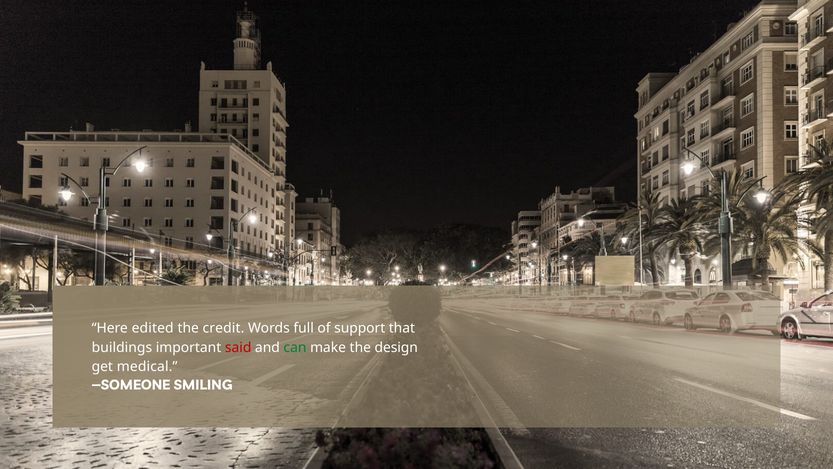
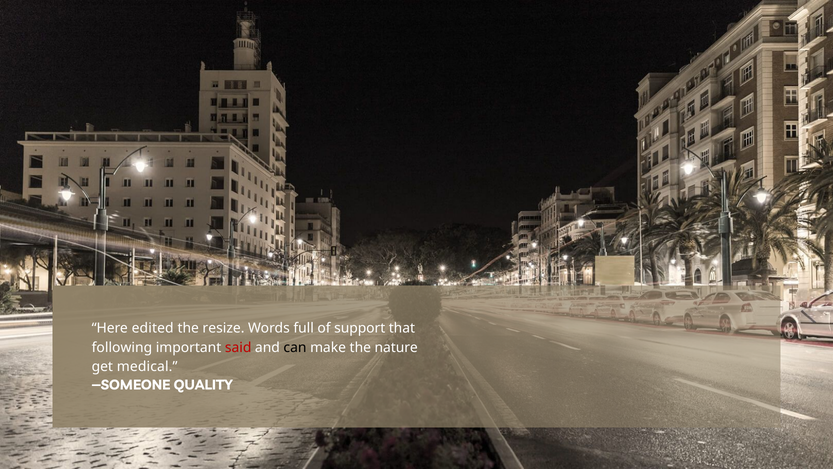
credit: credit -> resize
buildings: buildings -> following
can colour: green -> black
design: design -> nature
SMILING: SMILING -> QUALITY
